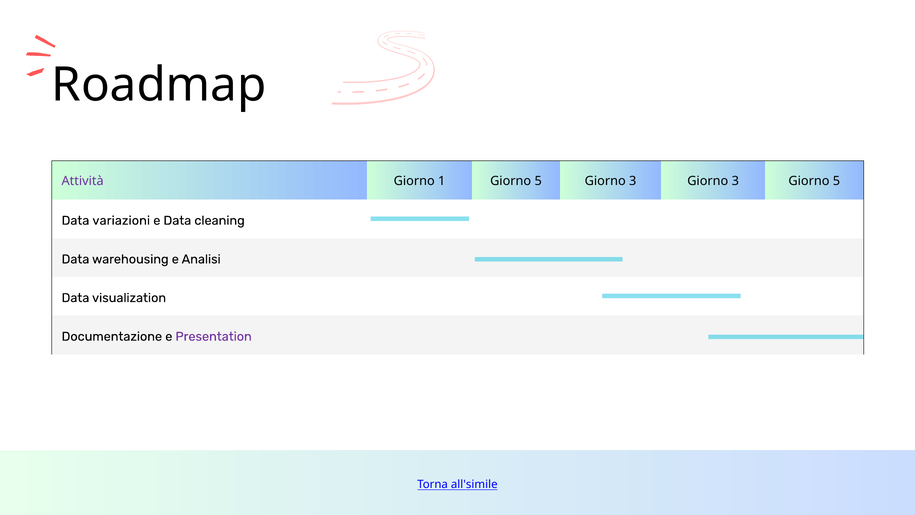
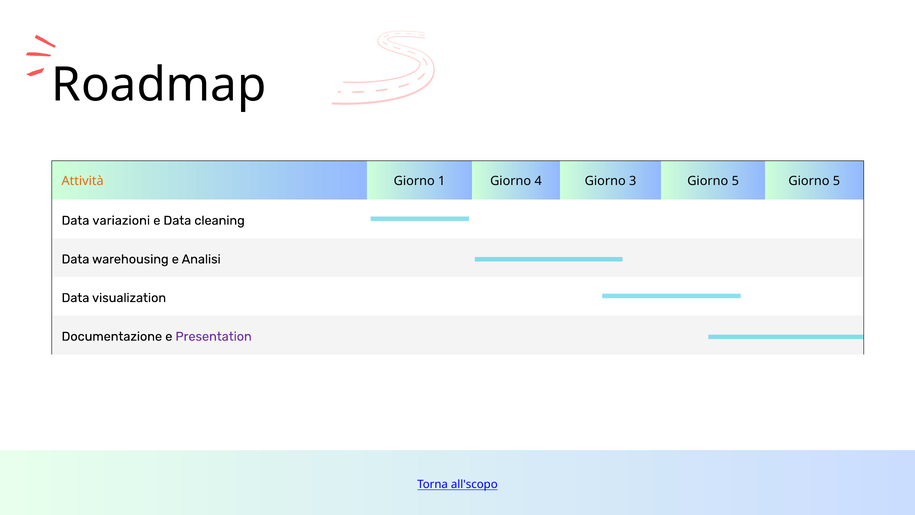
Attività colour: purple -> orange
1 Giorno 5: 5 -> 4
3 Giorno 3: 3 -> 5
all'simile: all'simile -> all'scopo
